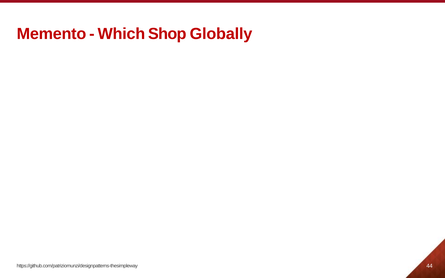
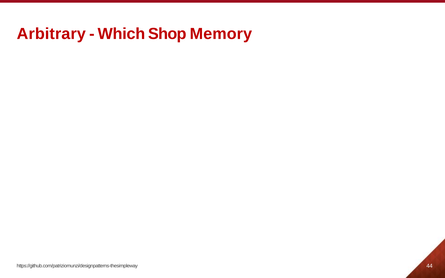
Memento: Memento -> Arbitrary
Globally: Globally -> Memory
